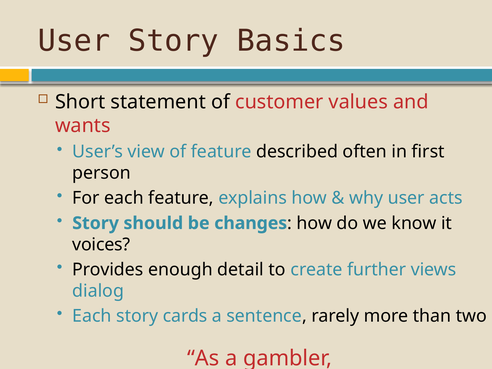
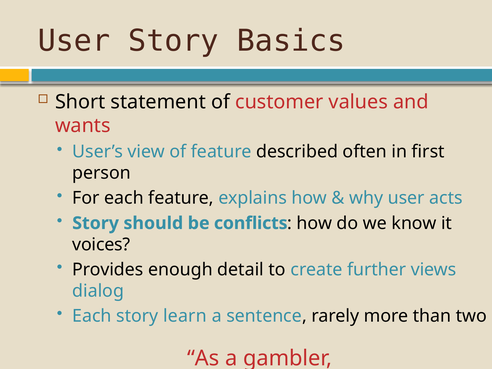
changes: changes -> conflicts
cards: cards -> learn
